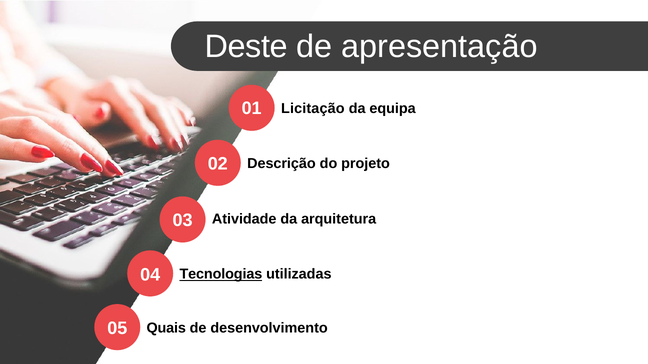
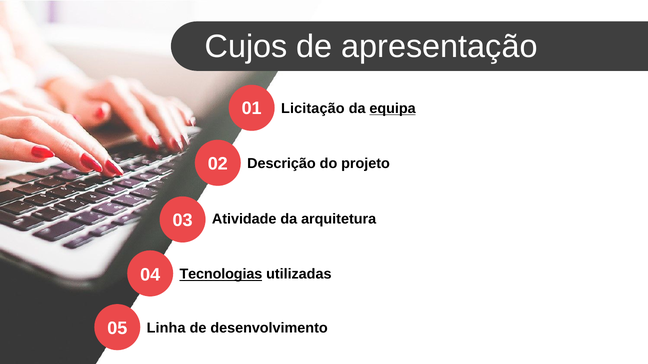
Deste: Deste -> Cujos
equipa underline: none -> present
Quais: Quais -> Linha
